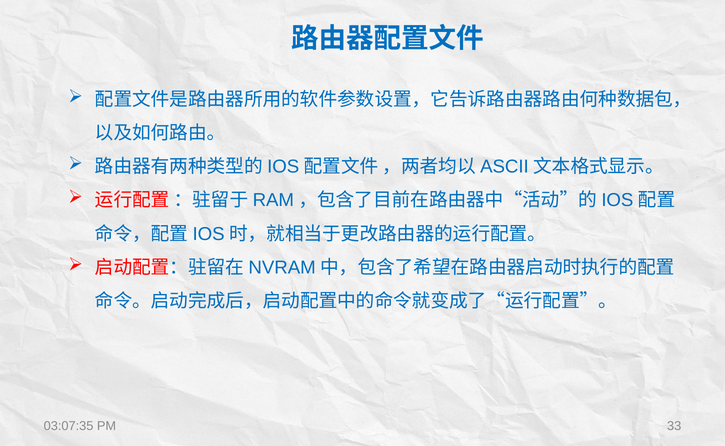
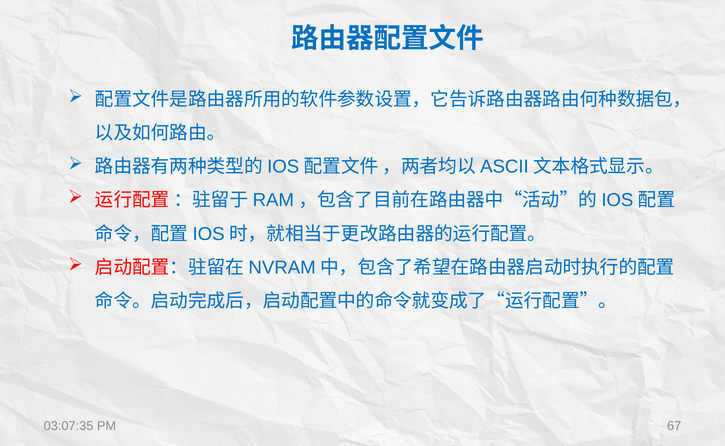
33: 33 -> 67
